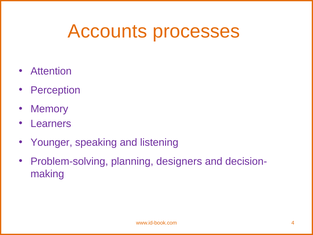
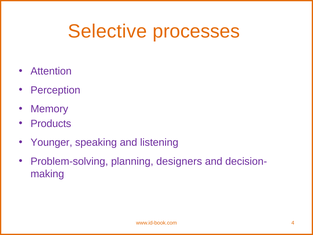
Accounts: Accounts -> Selective
Learners: Learners -> Products
